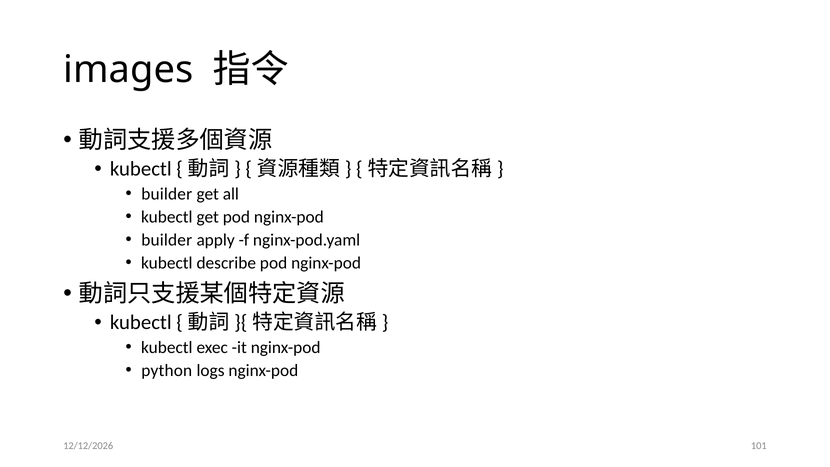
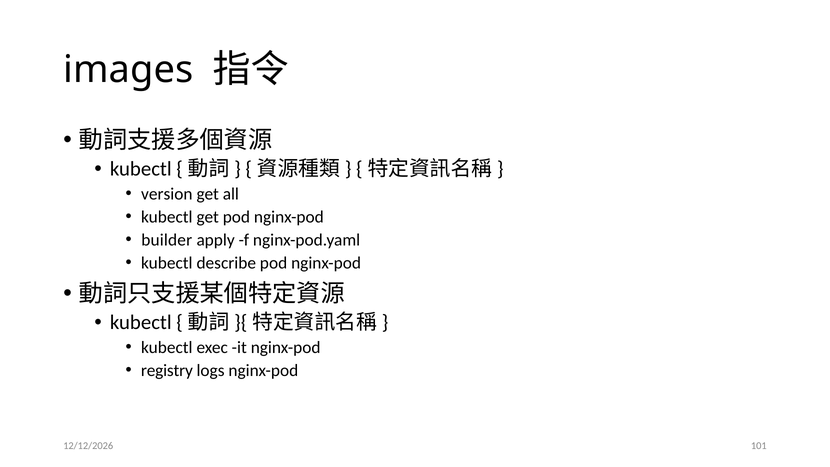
builder at (167, 194): builder -> version
python: python -> registry
